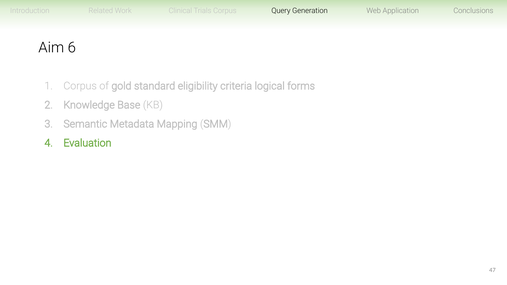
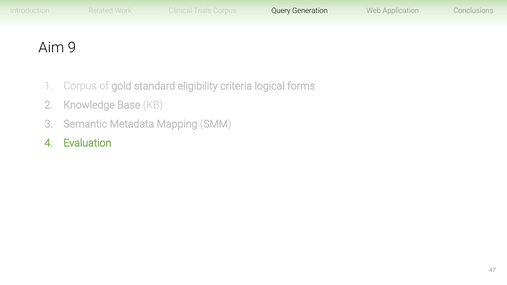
6: 6 -> 9
